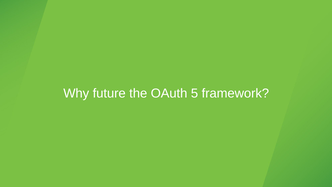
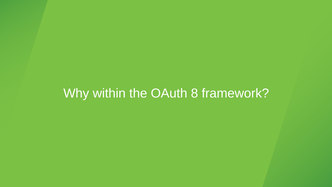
future: future -> within
5: 5 -> 8
